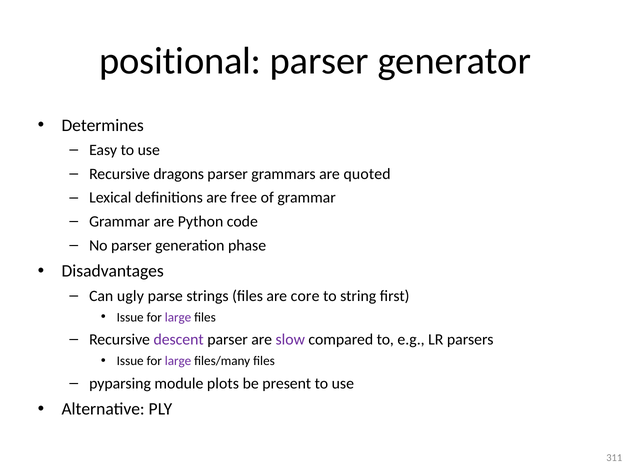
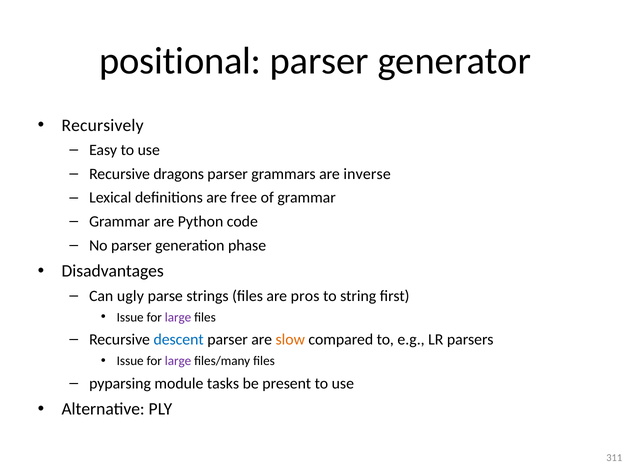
Determines: Determines -> Recursively
quoted: quoted -> inverse
core: core -> pros
descent colour: purple -> blue
slow colour: purple -> orange
plots: plots -> tasks
